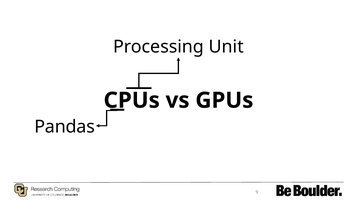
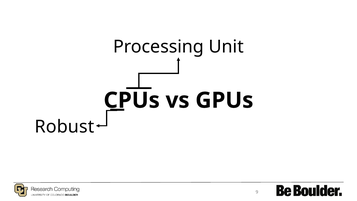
Pandas: Pandas -> Robust
